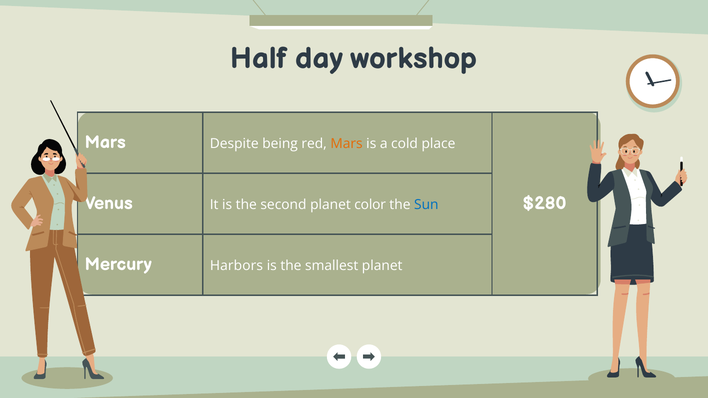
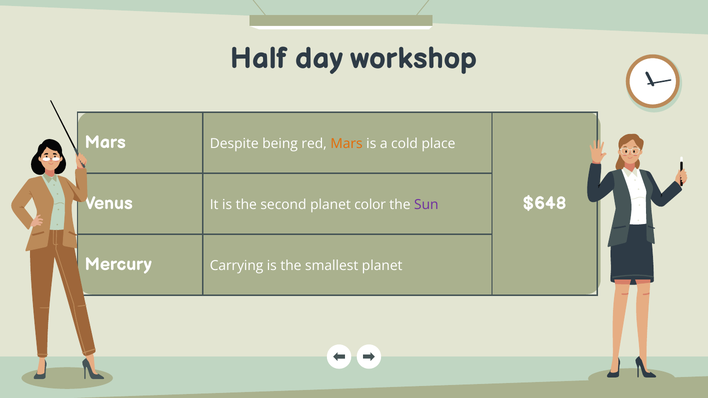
Sun colour: blue -> purple
$280: $280 -> $648
Harbors: Harbors -> Carrying
